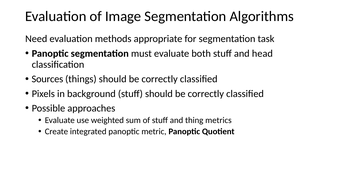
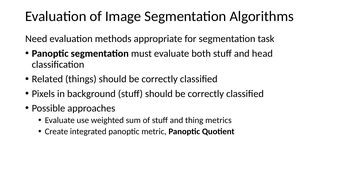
Sources: Sources -> Related
